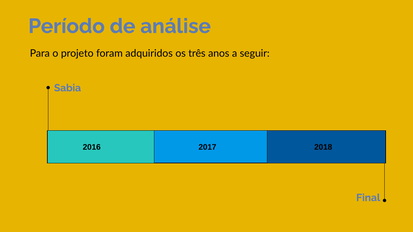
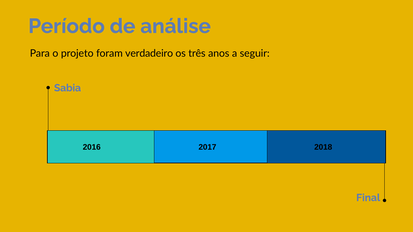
adquiridos: adquiridos -> verdadeiro
